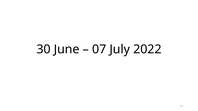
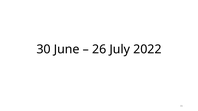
07: 07 -> 26
